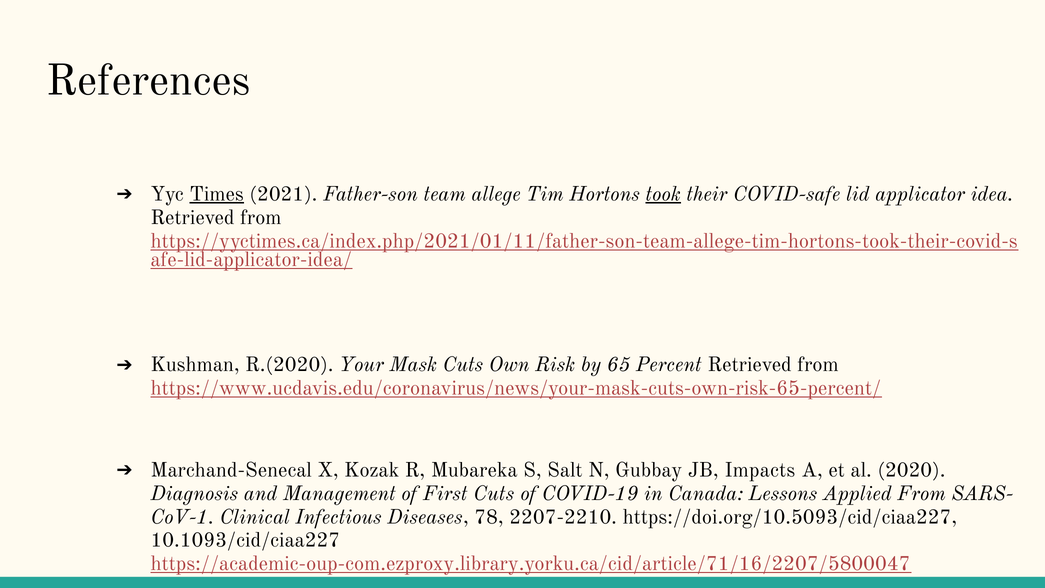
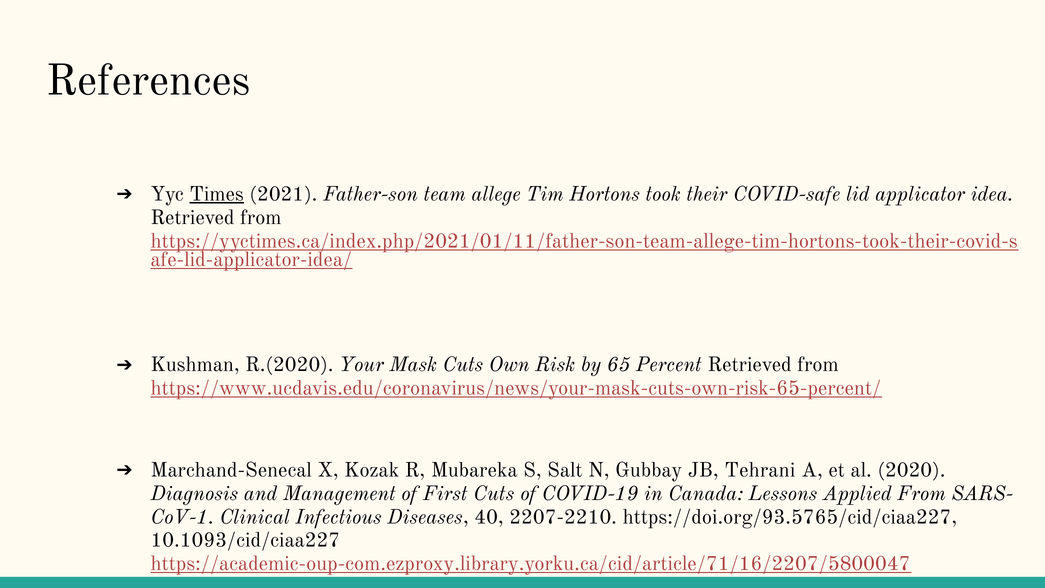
took underline: present -> none
Impacts: Impacts -> Tehrani
78: 78 -> 40
https://doi.org/10.5093/cid/ciaa227: https://doi.org/10.5093/cid/ciaa227 -> https://doi.org/93.5765/cid/ciaa227
